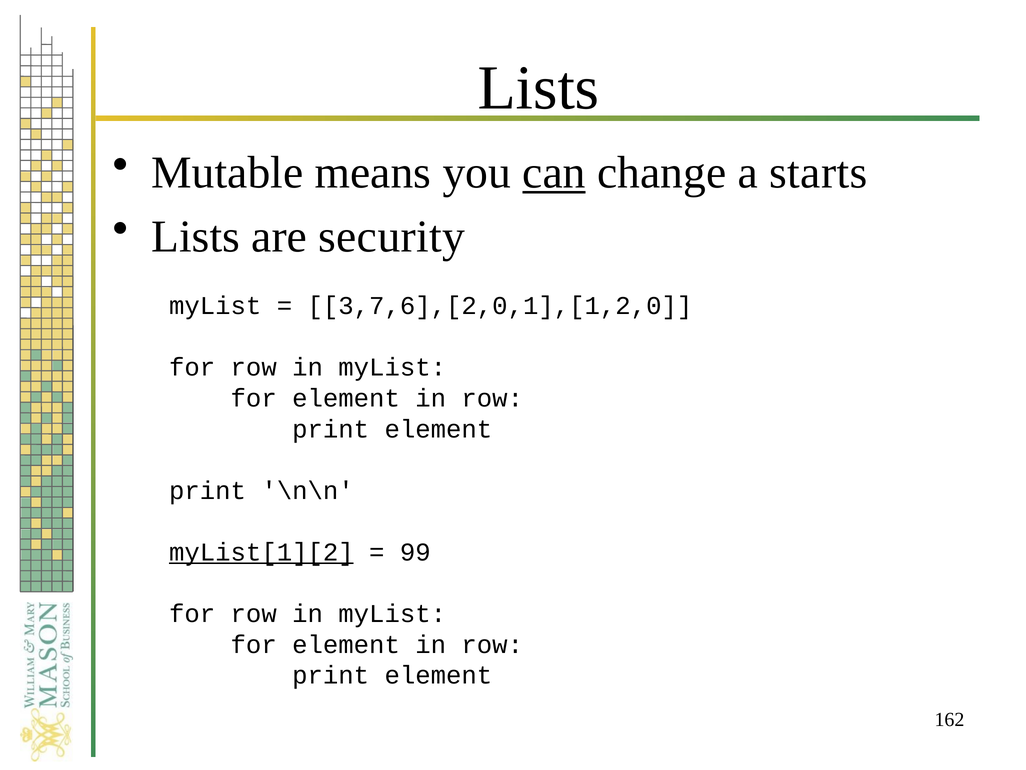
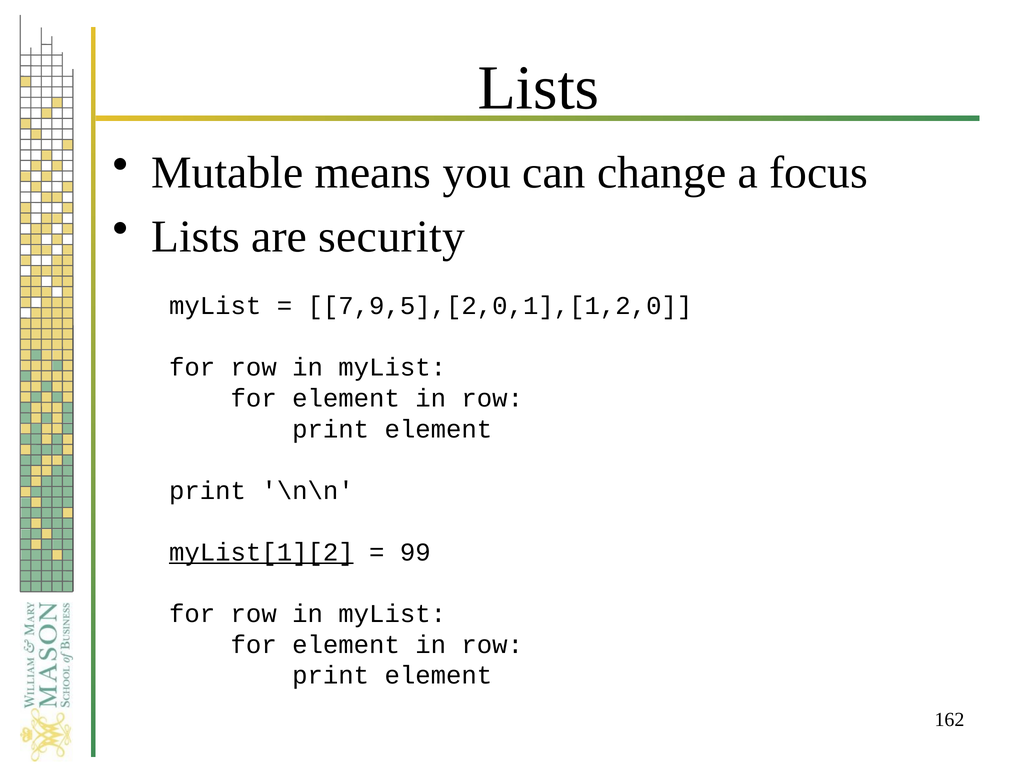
can underline: present -> none
starts: starts -> focus
3,7,6],[2,0,1],[1,2,0: 3,7,6],[2,0,1],[1,2,0 -> 7,9,5],[2,0,1],[1,2,0
